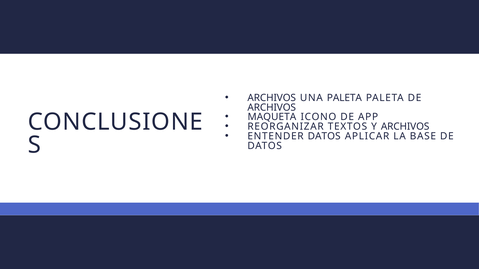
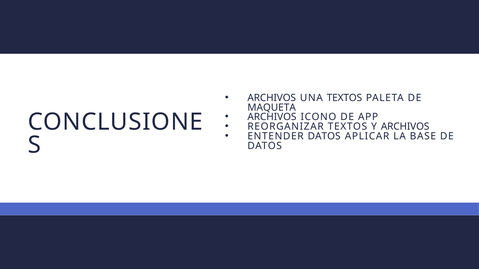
UNA PALETA: PALETA -> TEXTOS
ARCHIVOS at (272, 108): ARCHIVOS -> MAQUETA
MAQUETA at (272, 117): MAQUETA -> ARCHIVOS
